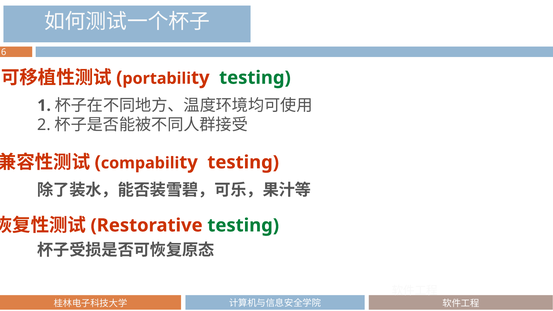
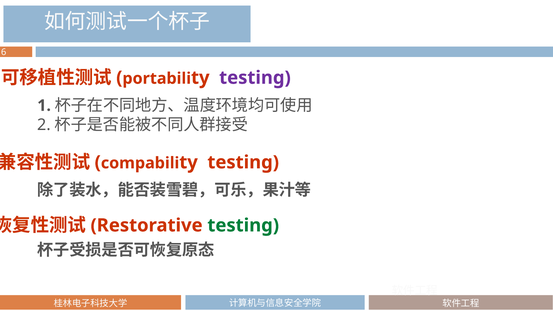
testing at (255, 78) colour: green -> purple
